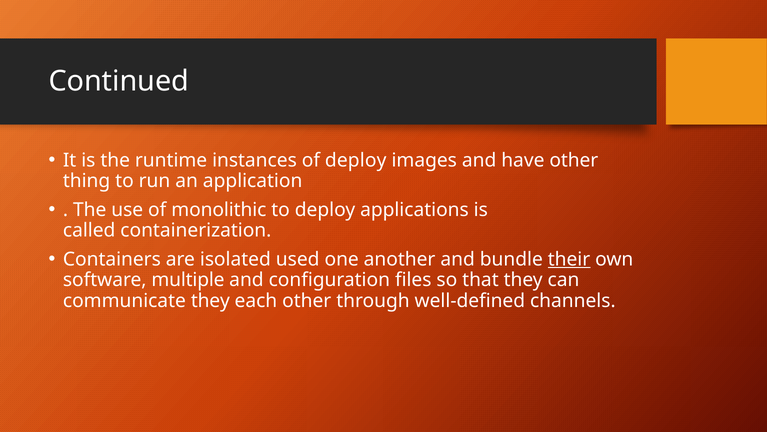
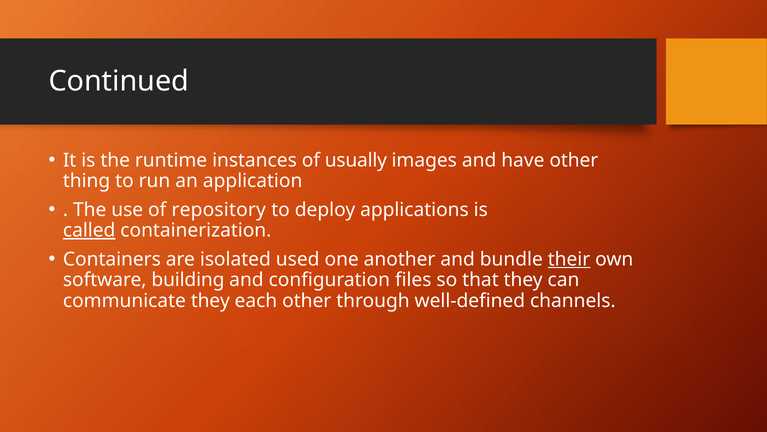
of deploy: deploy -> usually
monolithic: monolithic -> repository
called underline: none -> present
multiple: multiple -> building
